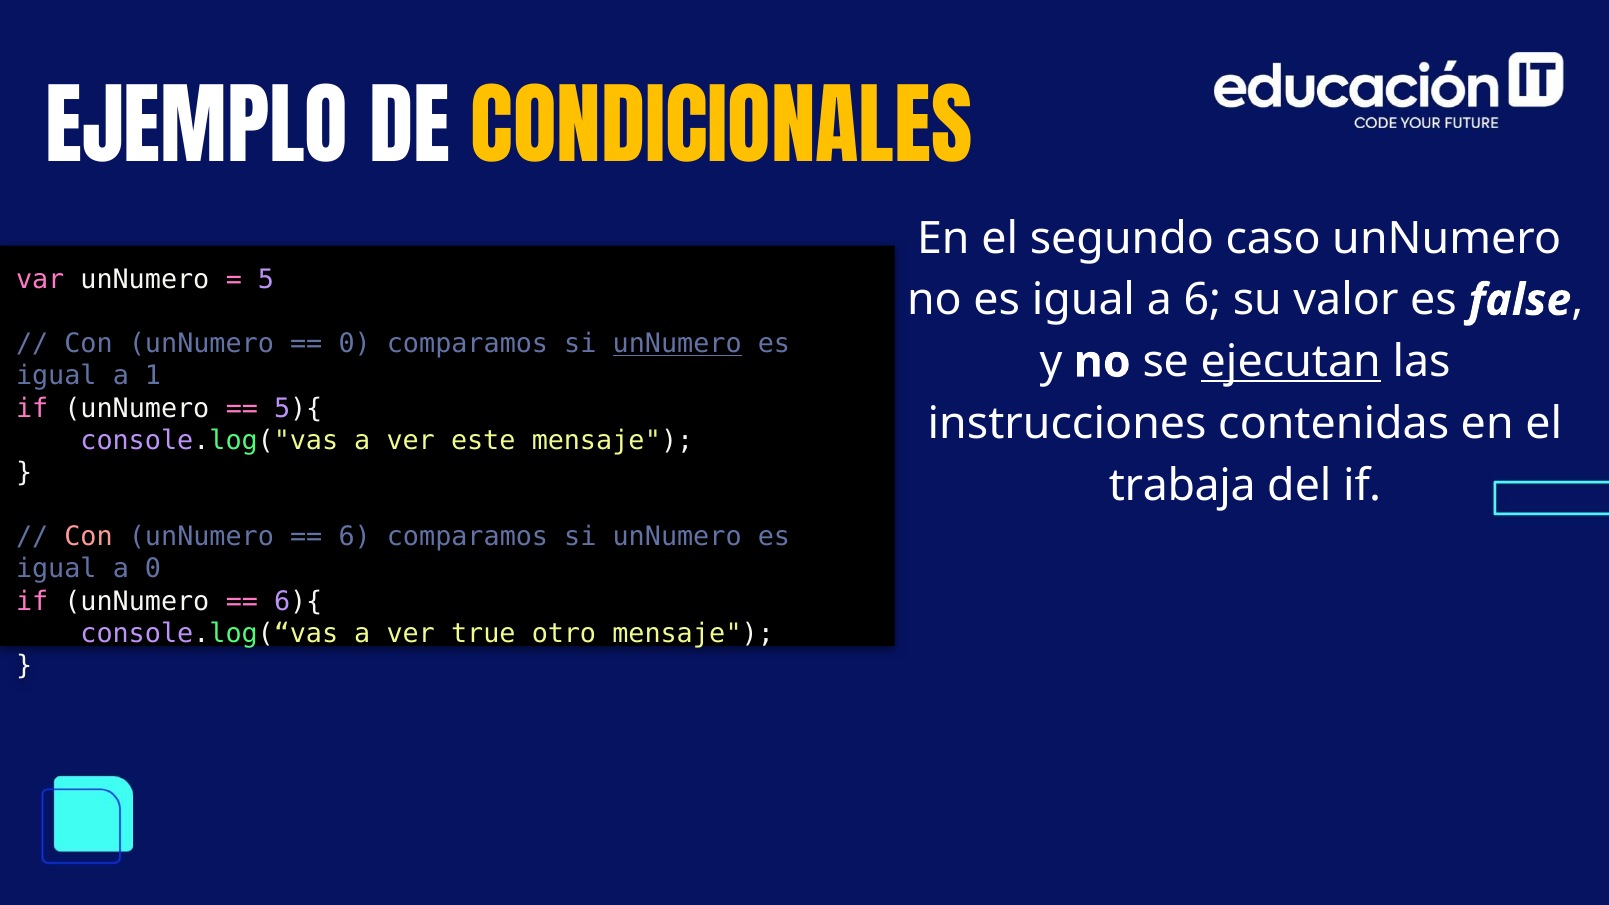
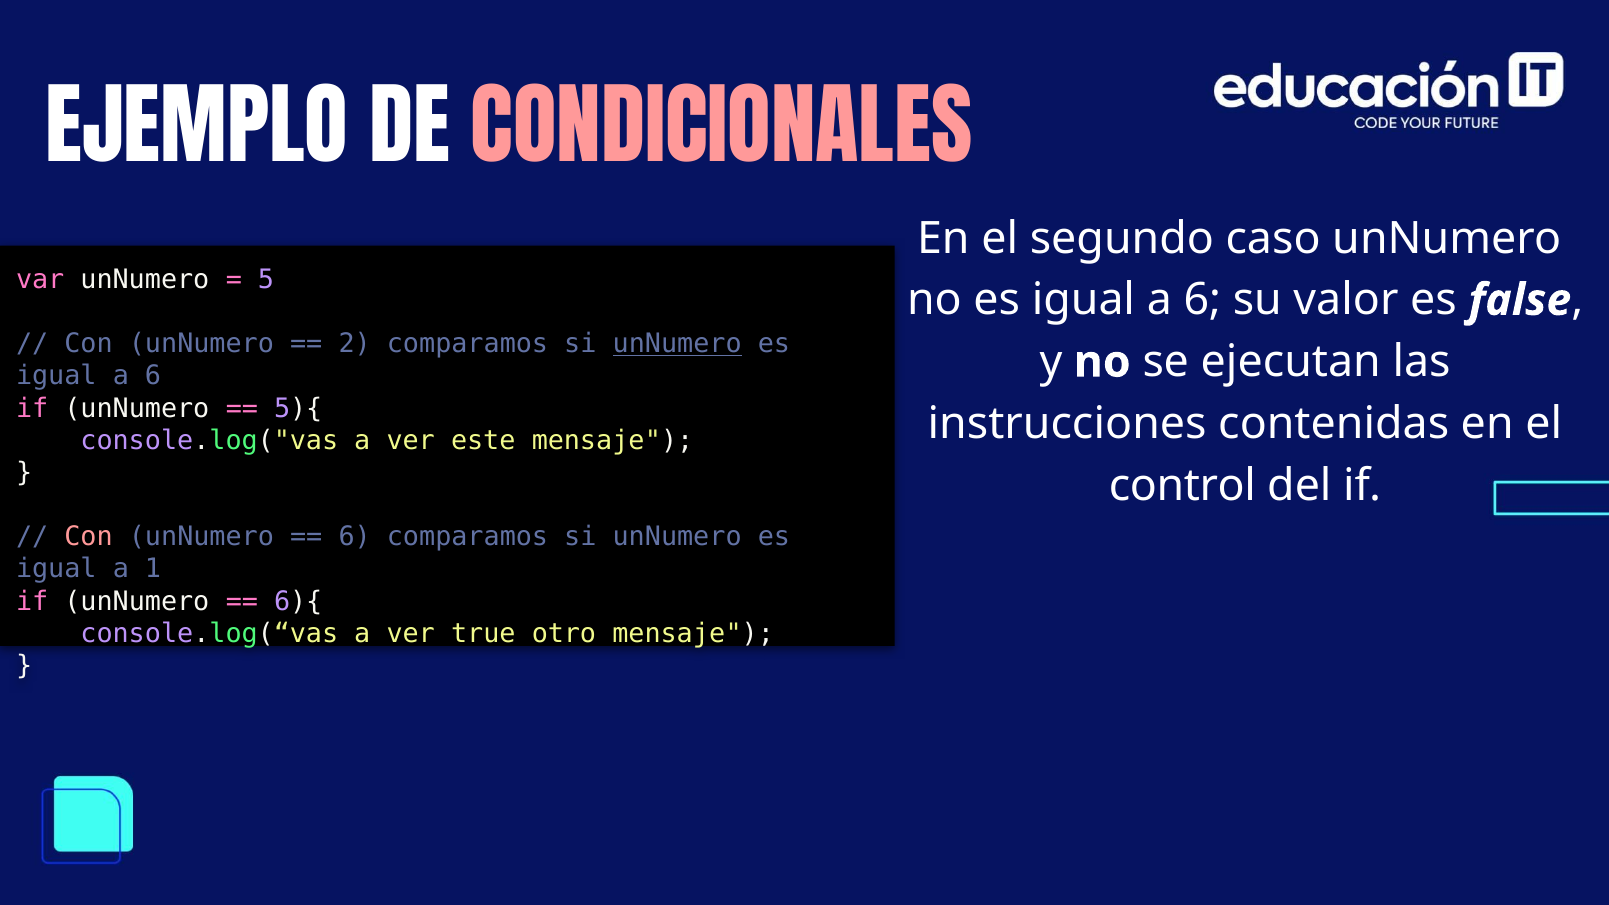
CONDICIONALES colour: yellow -> pink
0 at (355, 344): 0 -> 2
ejecutan underline: present -> none
1 at (153, 376): 1 -> 6
trabaja: trabaja -> control
a 0: 0 -> 1
